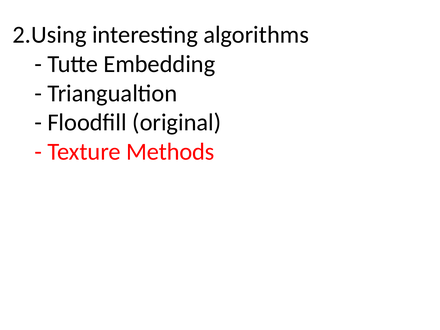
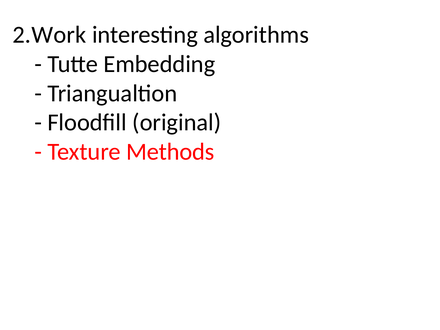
2.Using: 2.Using -> 2.Work
